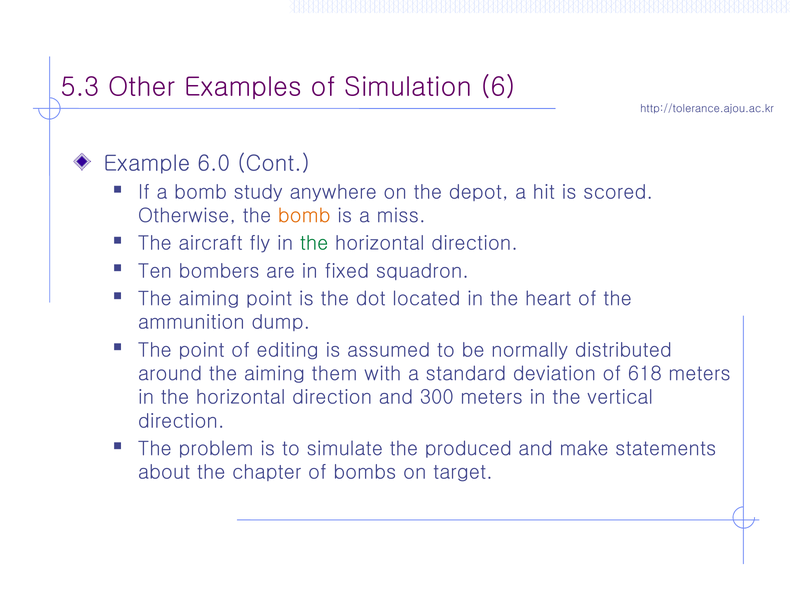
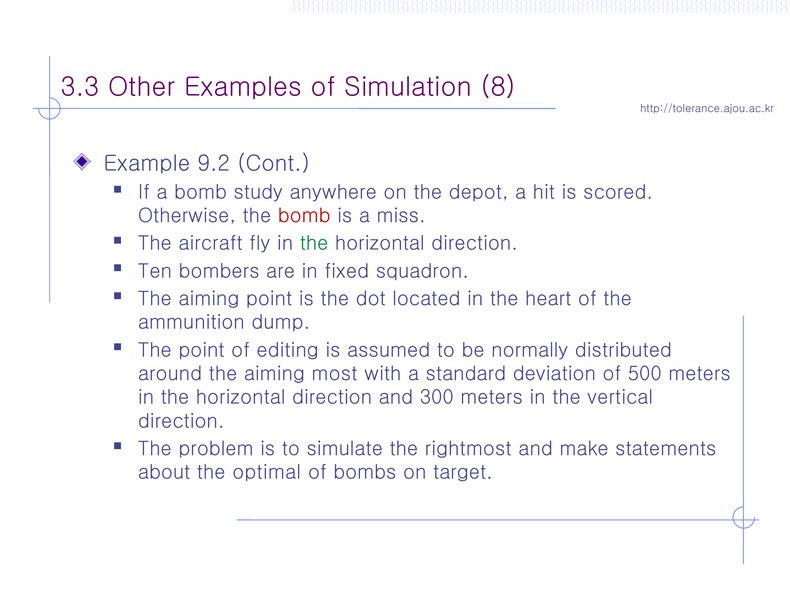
5.3: 5.3 -> 3.3
6: 6 -> 8
6.0: 6.0 -> 9.2
bomb at (304, 216) colour: orange -> red
them: them -> most
618: 618 -> 500
produced: produced -> rightmost
chapter: chapter -> optimal
